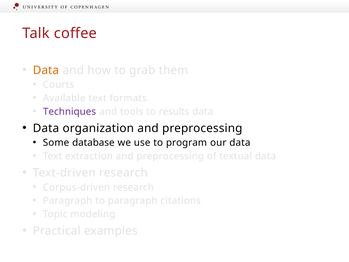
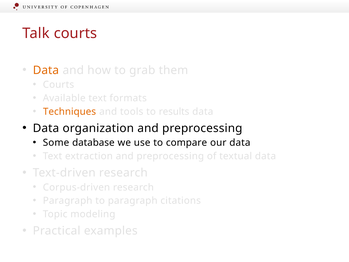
Talk coffee: coffee -> courts
Techniques colour: purple -> orange
program: program -> compare
